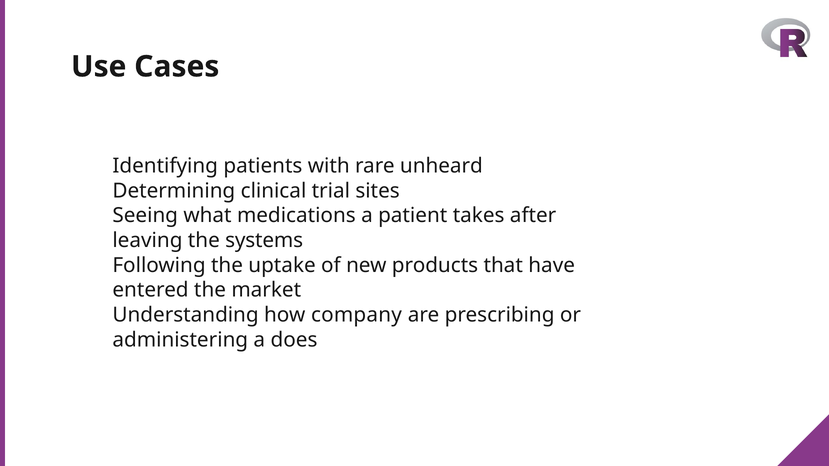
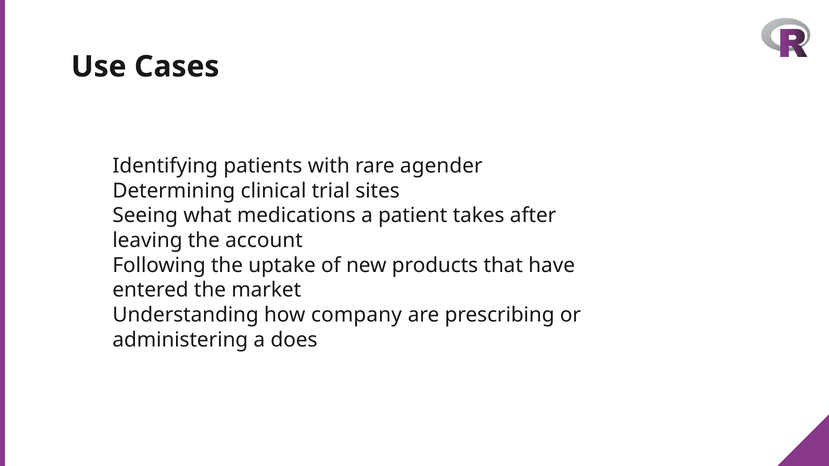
unheard: unheard -> agender
systems: systems -> account
